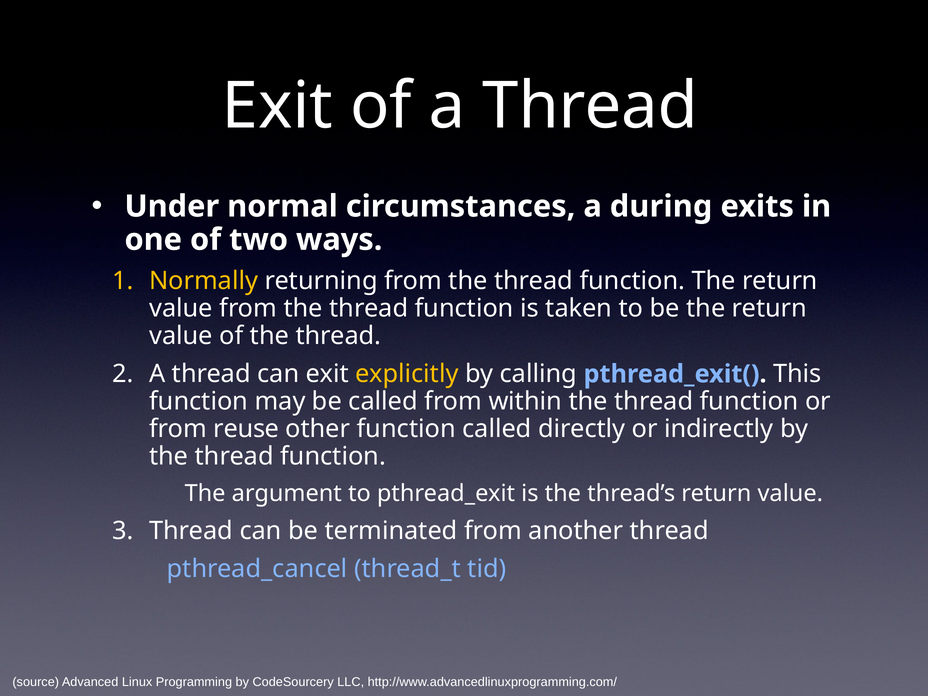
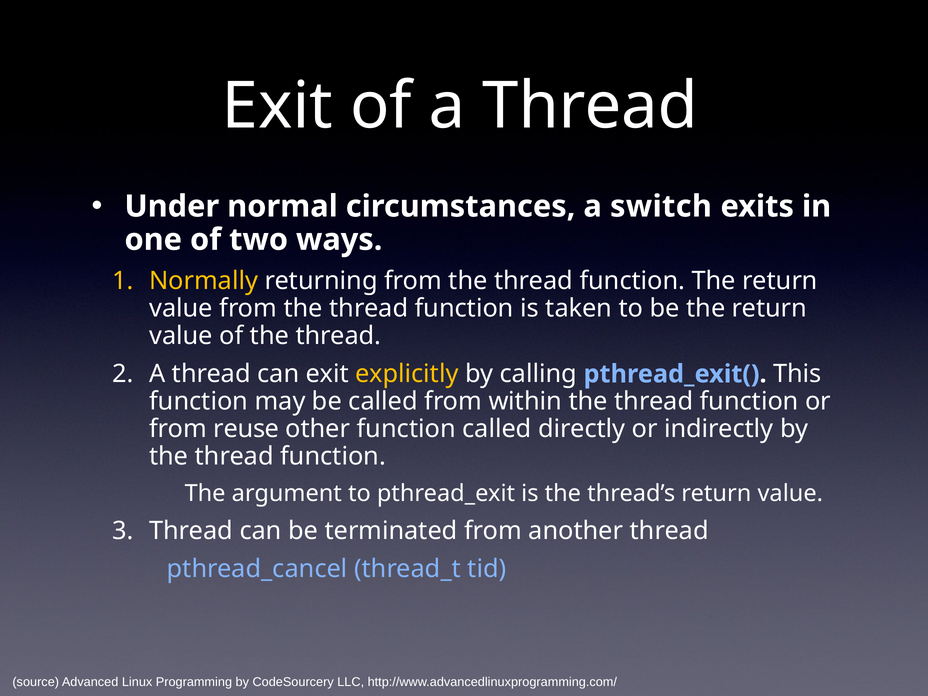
during: during -> switch
